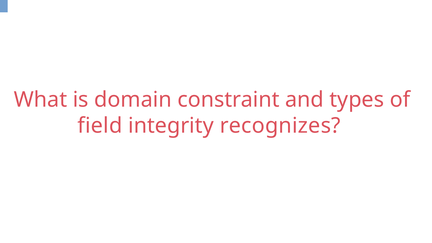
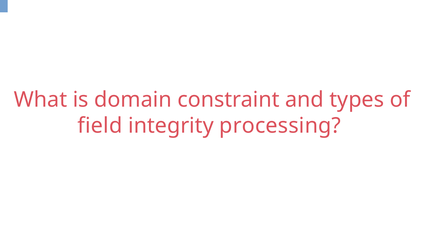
recognizes: recognizes -> processing
